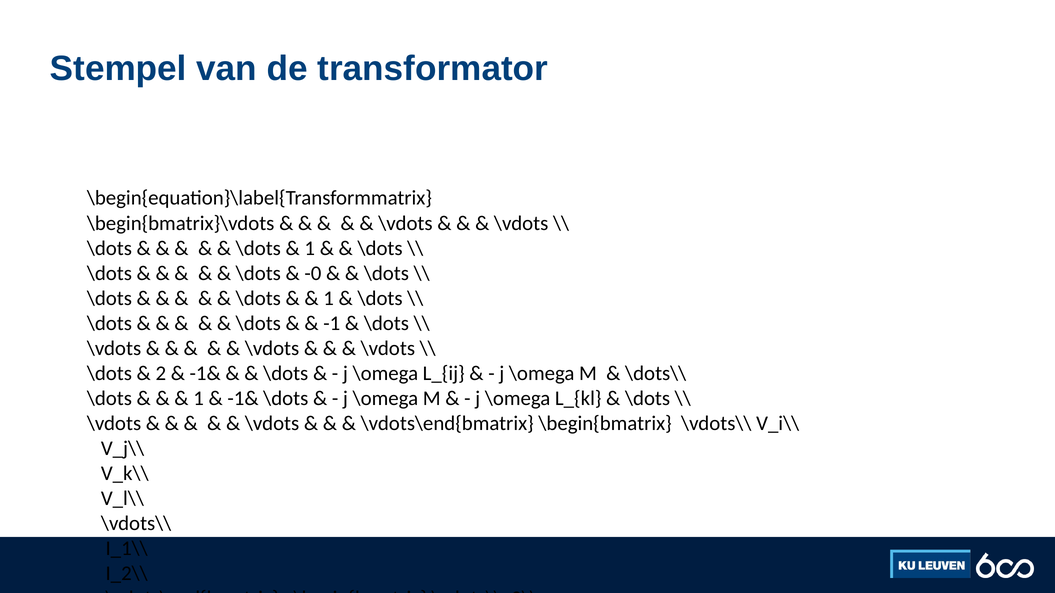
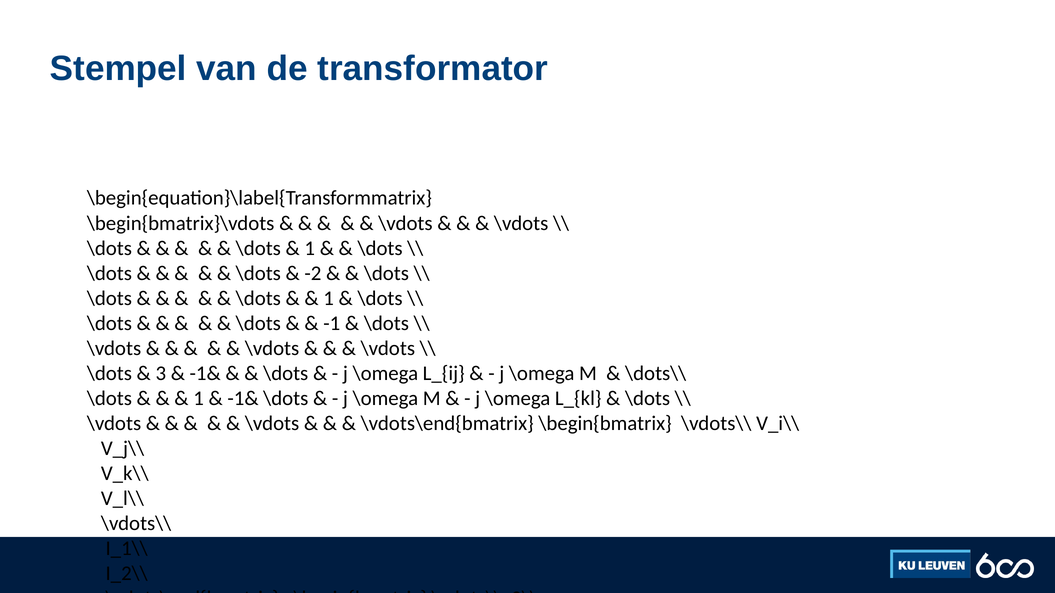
-0: -0 -> -2
2: 2 -> 3
